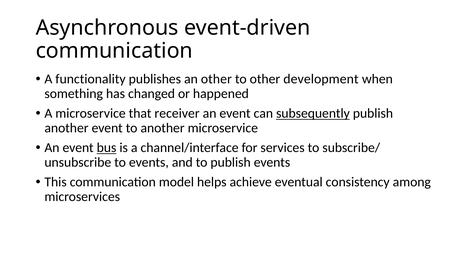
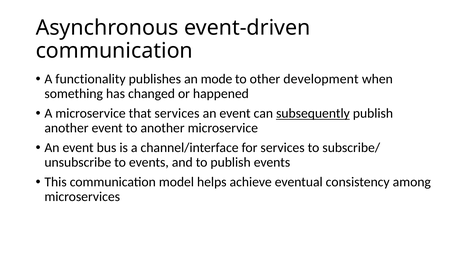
an other: other -> mode
that receiver: receiver -> services
bus underline: present -> none
